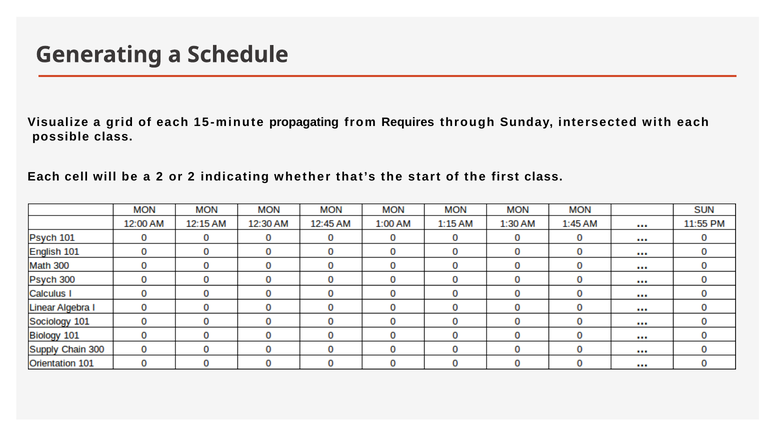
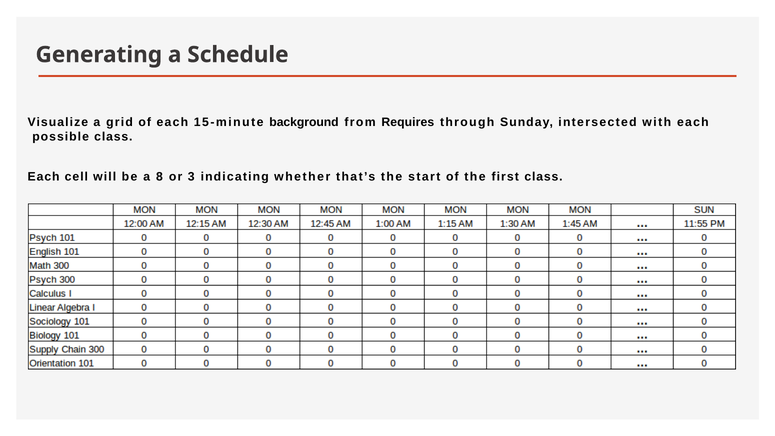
propagating: propagating -> background
a 2: 2 -> 8
or 2: 2 -> 3
